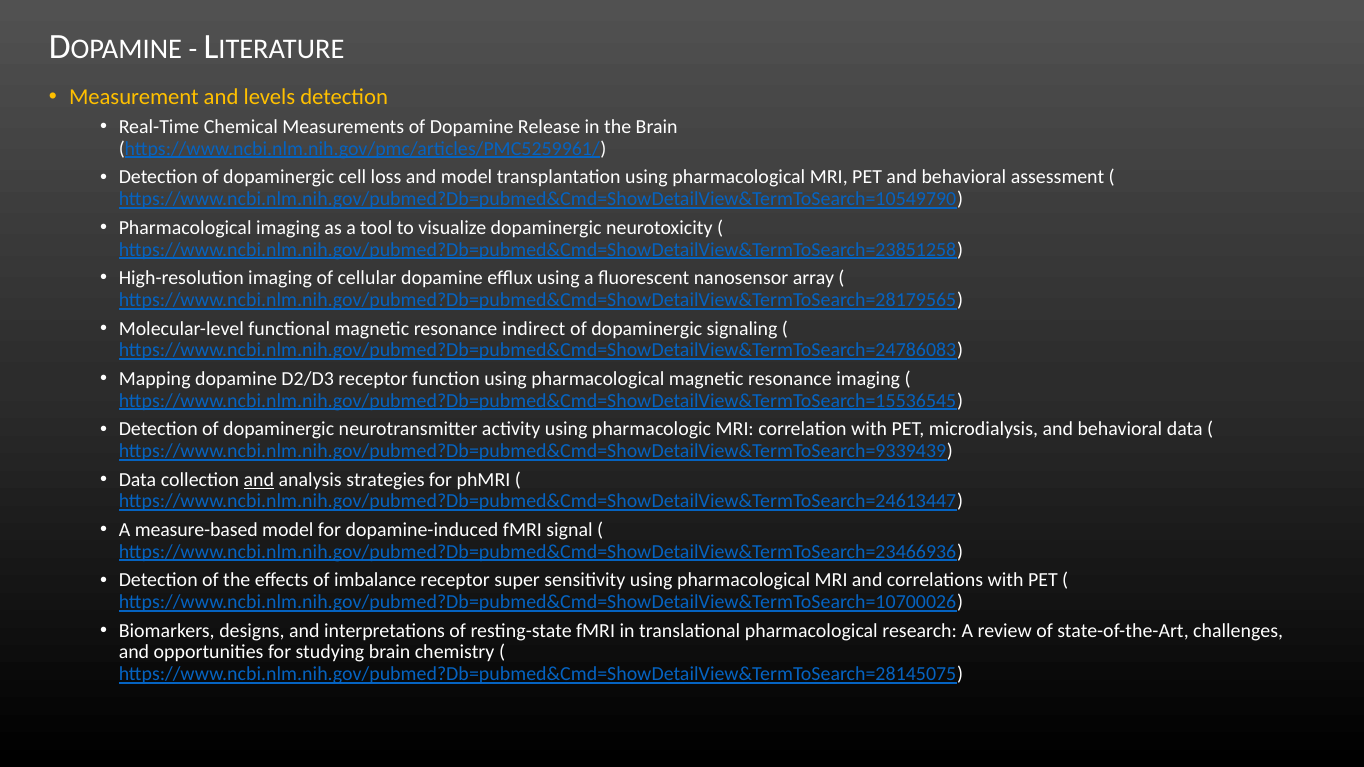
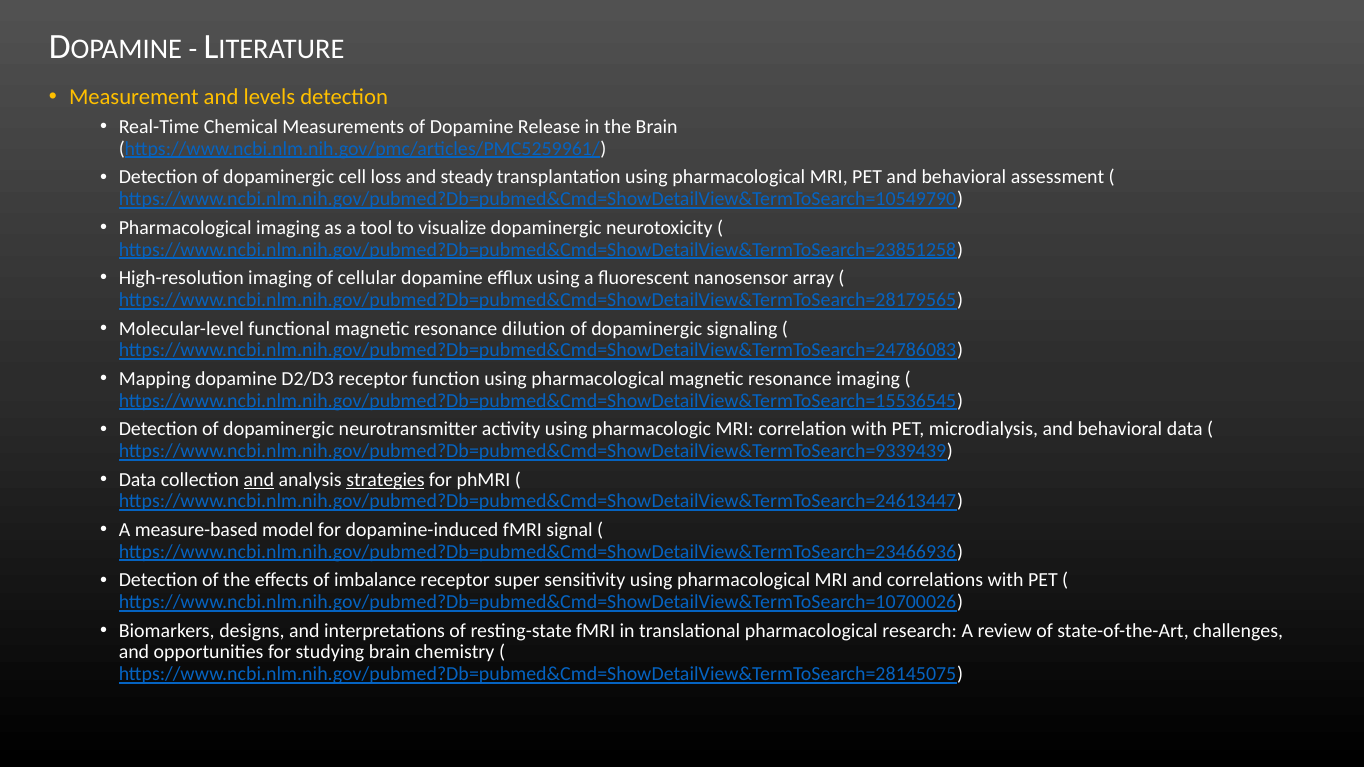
and model: model -> steady
indirect: indirect -> dilution
strategies underline: none -> present
